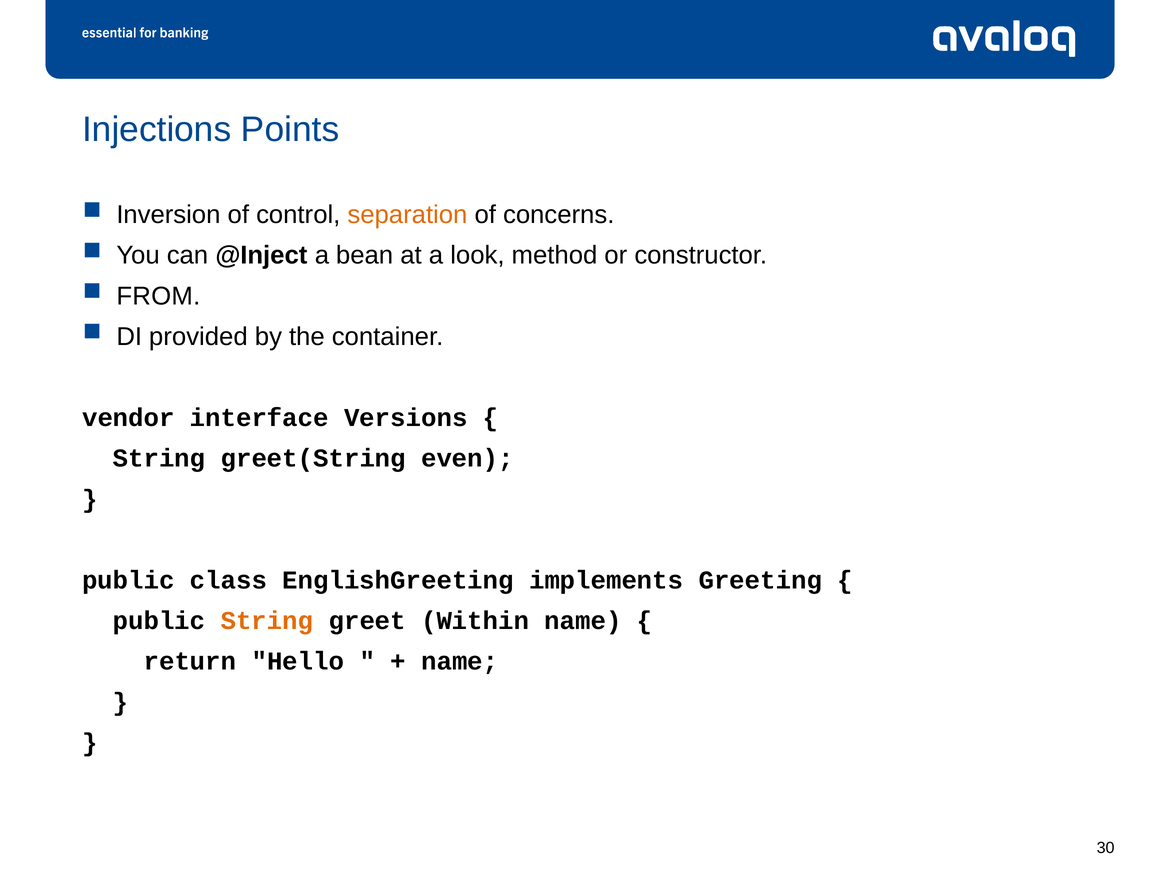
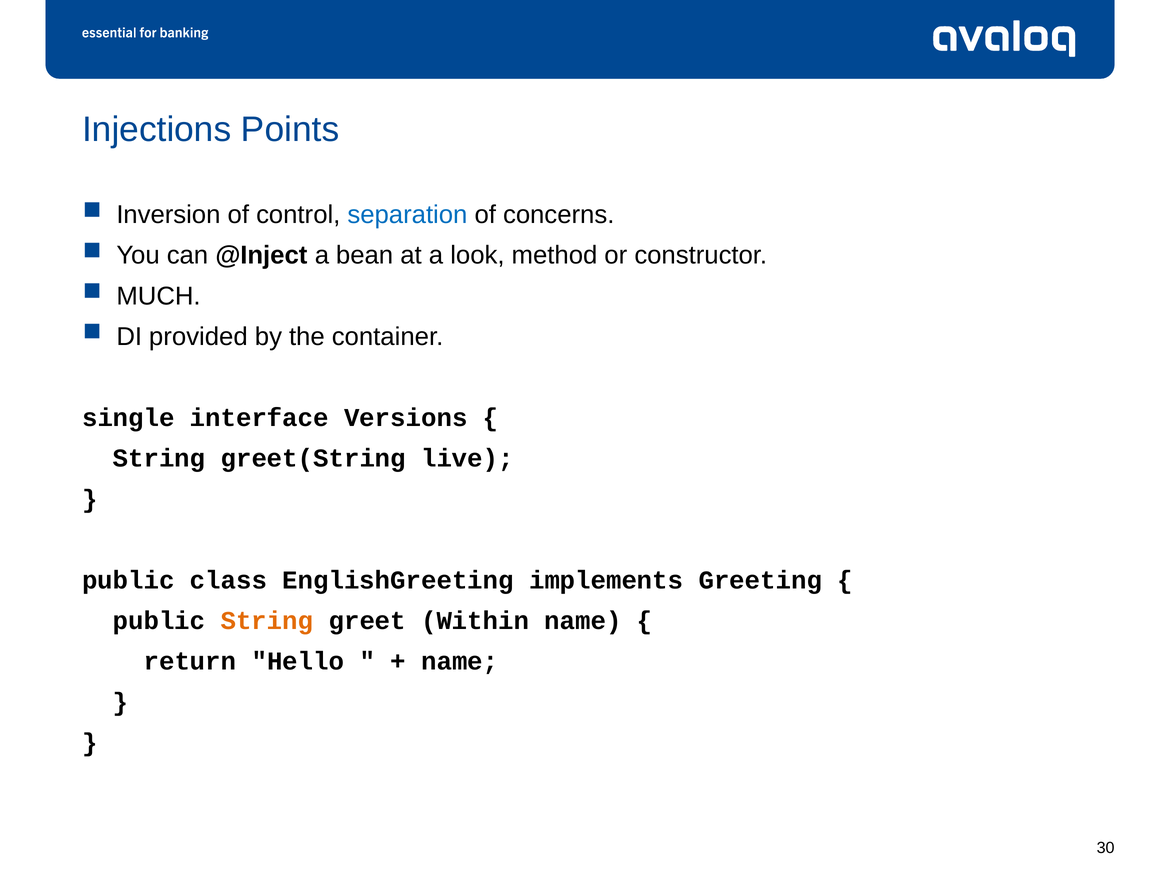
separation colour: orange -> blue
FROM: FROM -> MUCH
vendor: vendor -> single
even: even -> live
